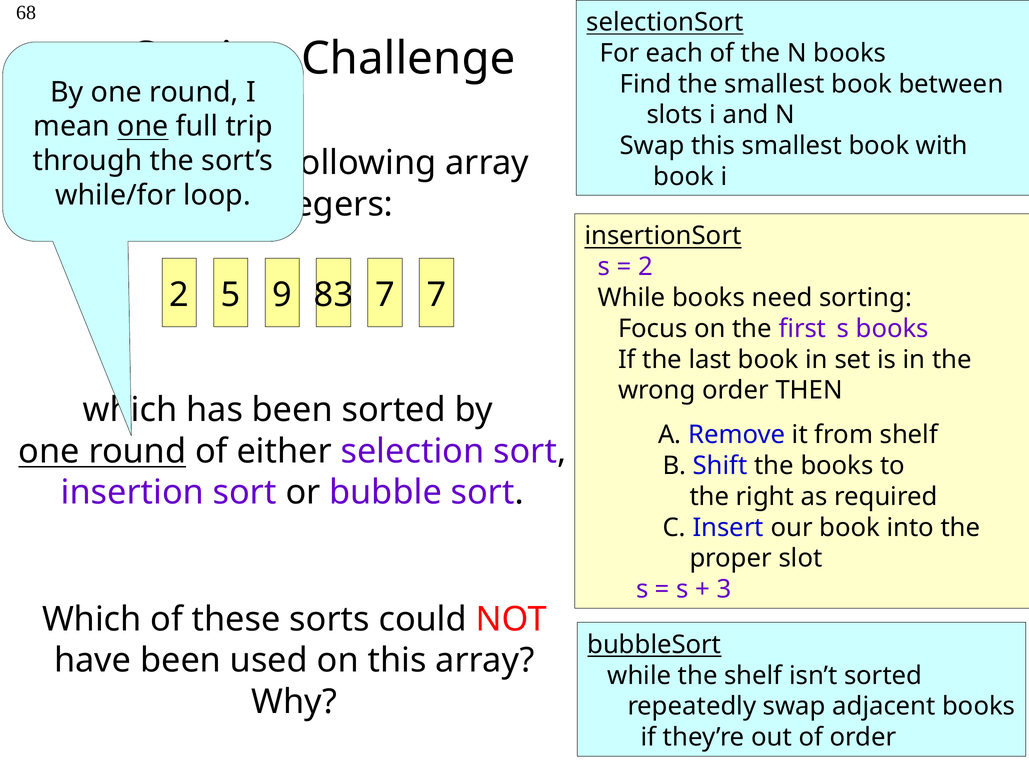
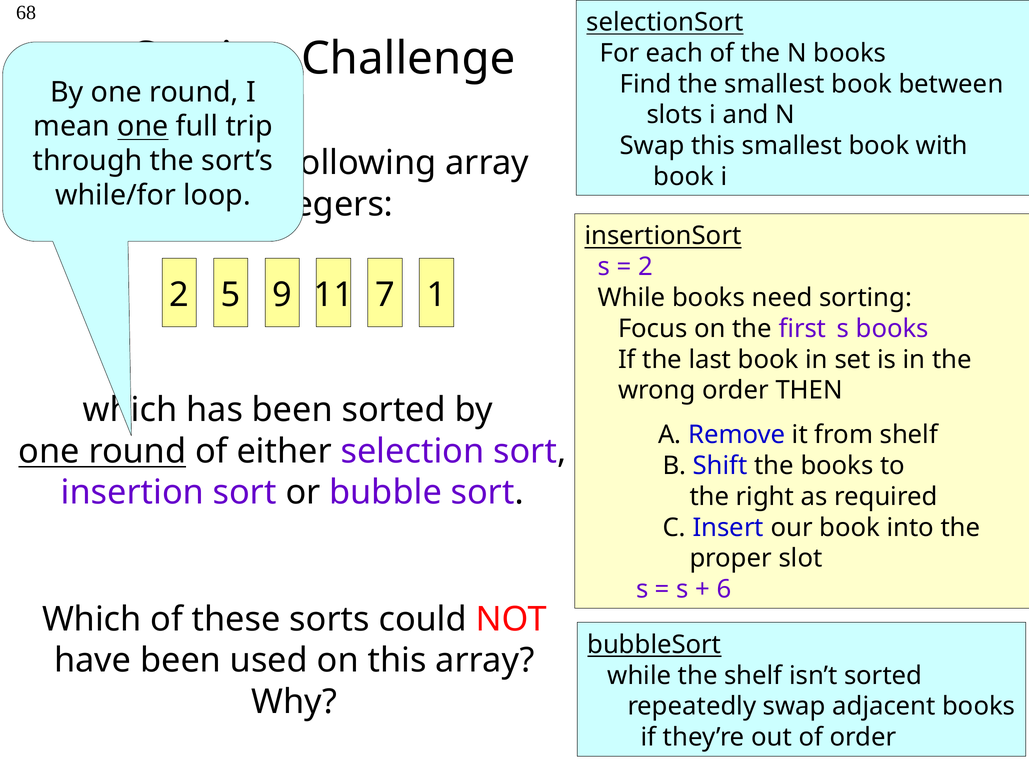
83: 83 -> 11
7 7: 7 -> 1
3: 3 -> 6
